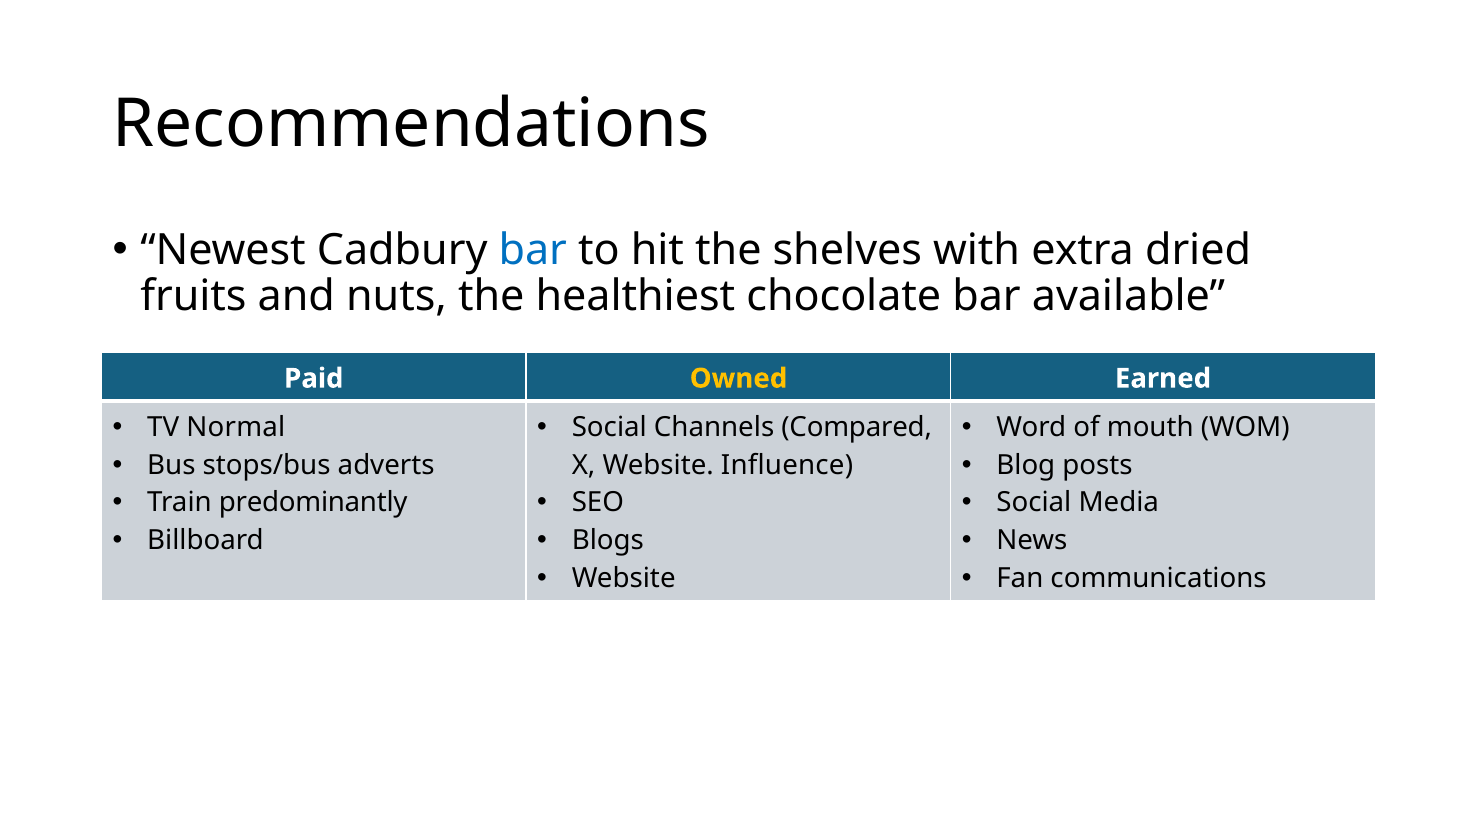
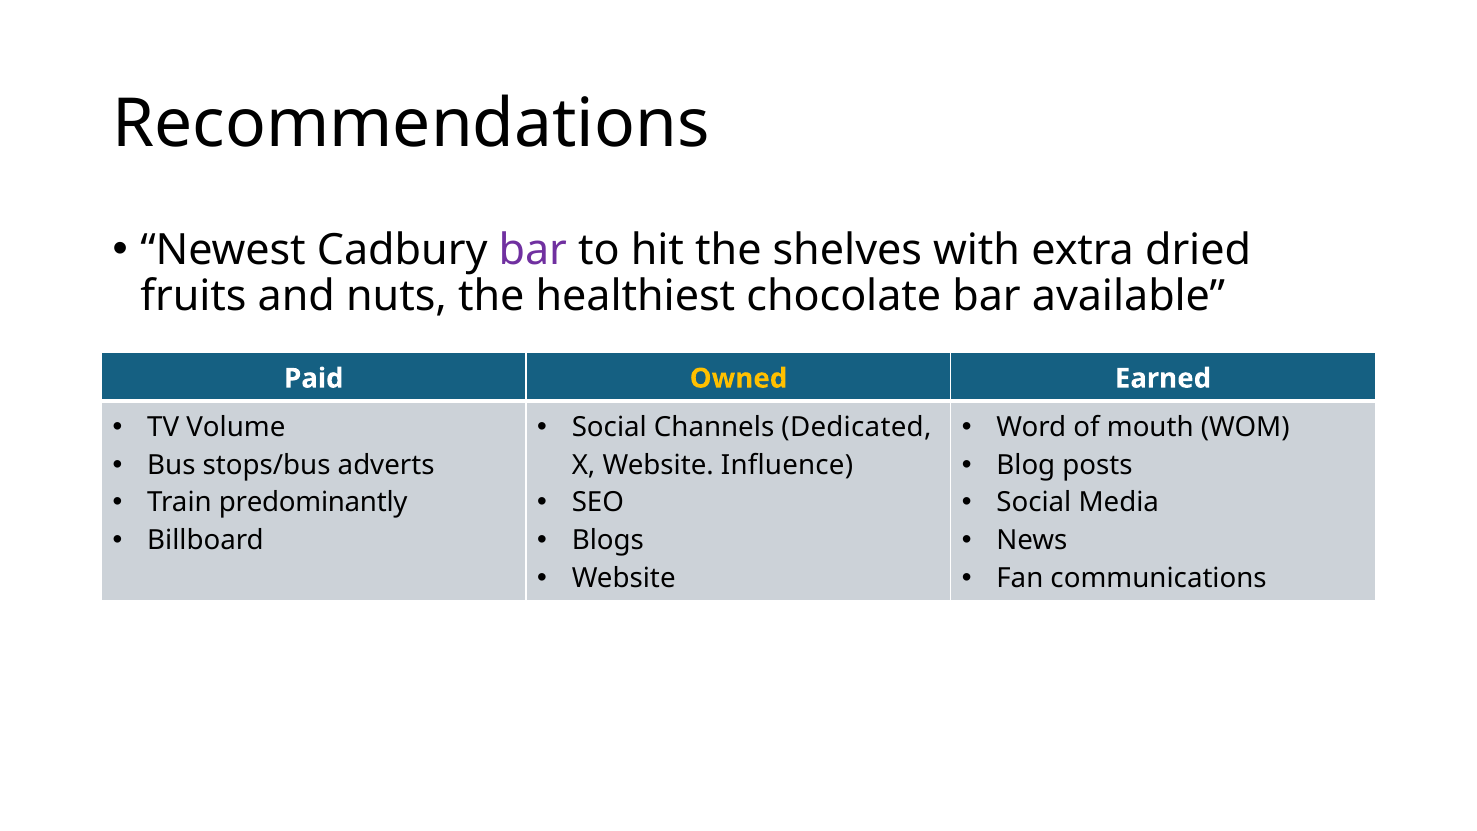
bar at (533, 250) colour: blue -> purple
Normal: Normal -> Volume
Compared: Compared -> Dedicated
